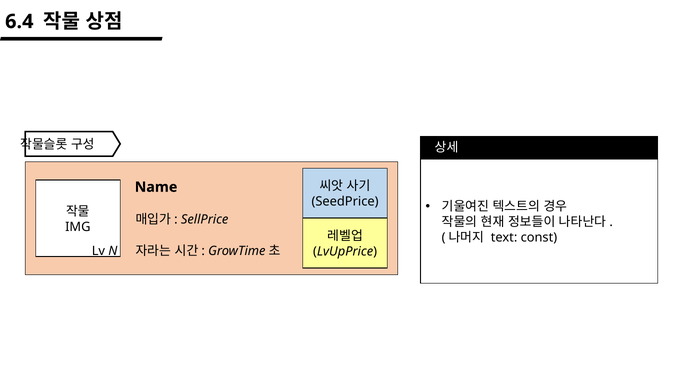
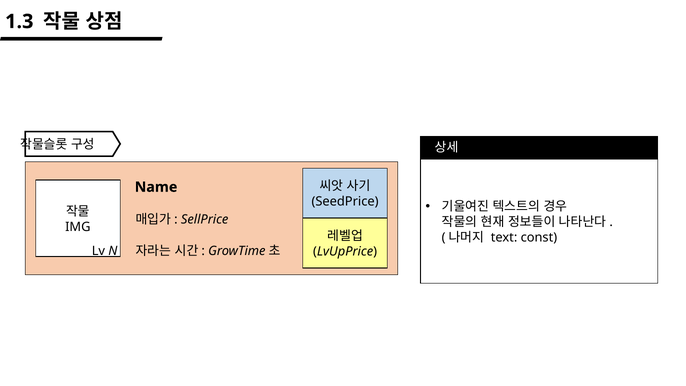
6.4: 6.4 -> 1.3
